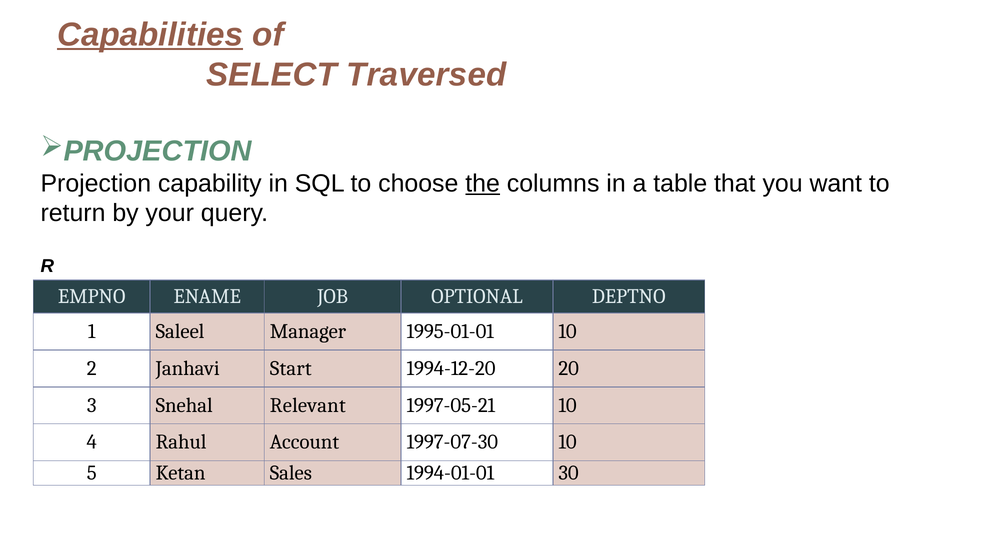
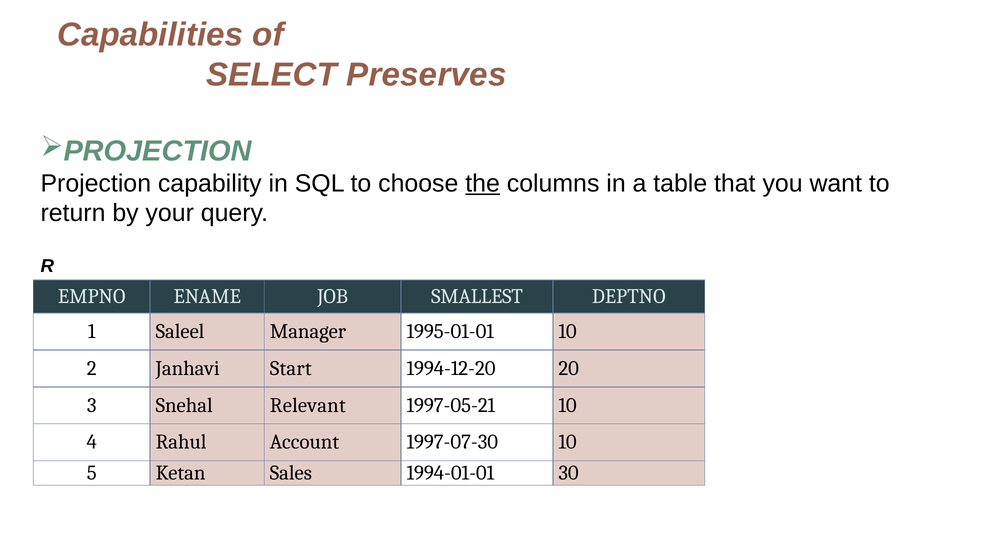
Capabilities underline: present -> none
Traversed: Traversed -> Preserves
OPTIONAL: OPTIONAL -> SMALLEST
